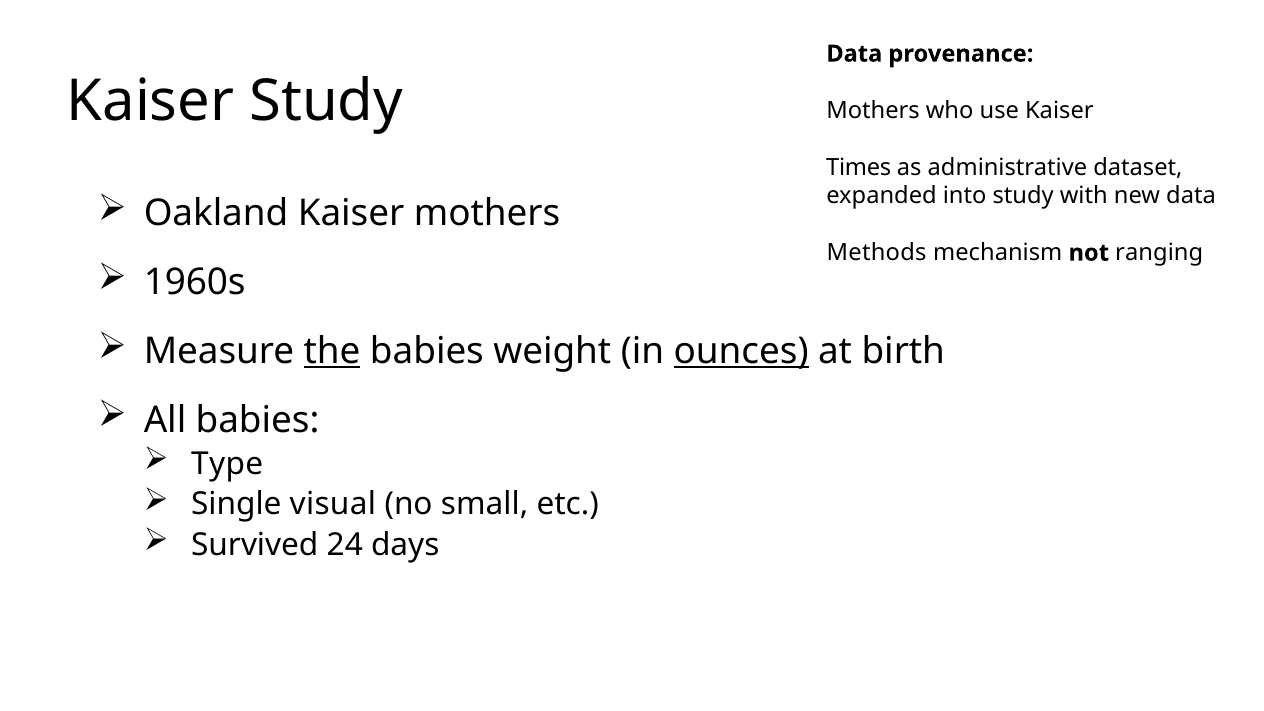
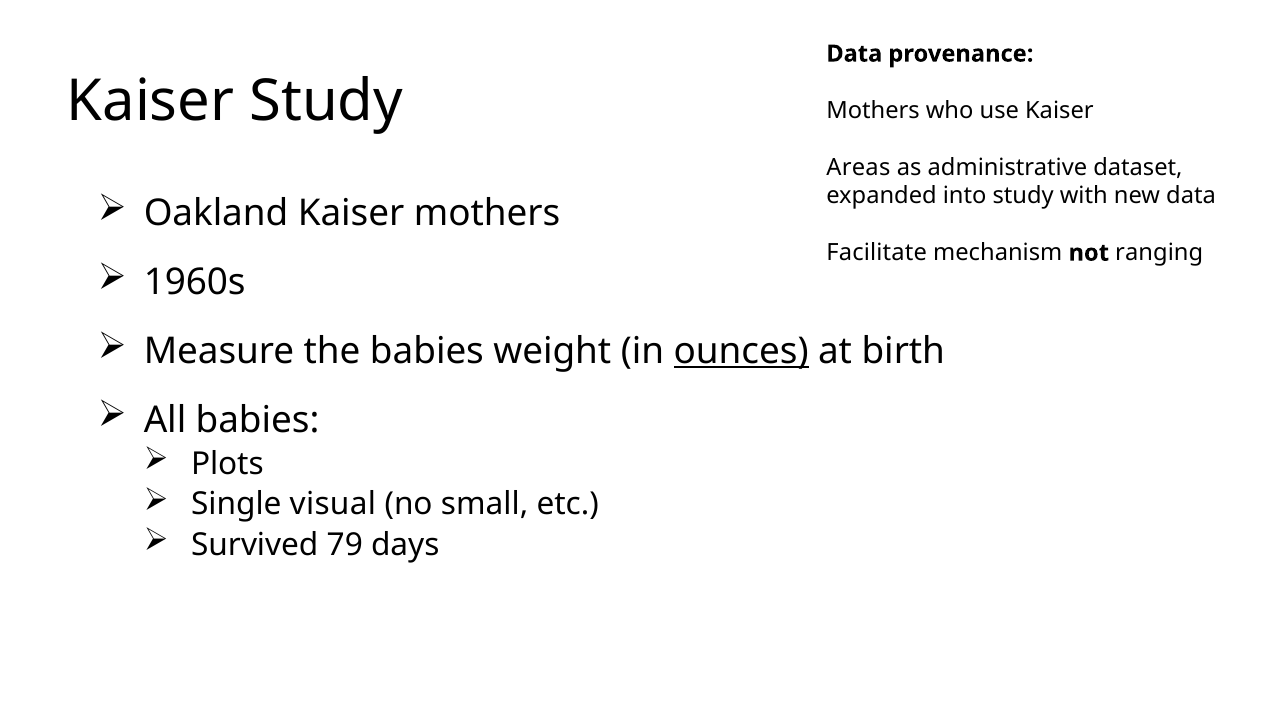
Times: Times -> Areas
Methods: Methods -> Facilitate
the underline: present -> none
Type: Type -> Plots
24: 24 -> 79
